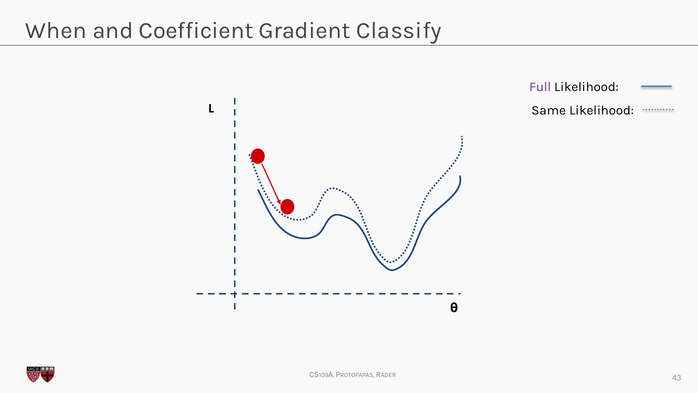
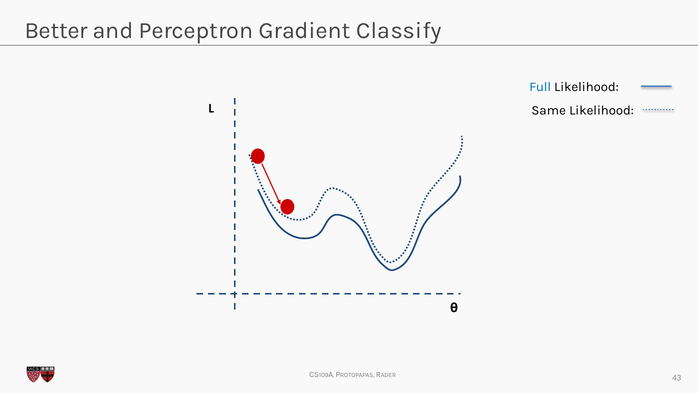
When: When -> Better
Coefficient: Coefficient -> Perceptron
Full colour: purple -> blue
